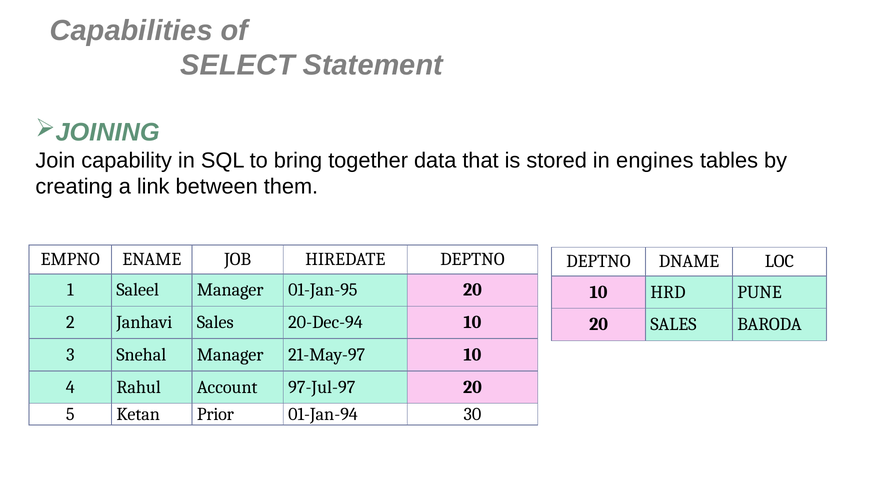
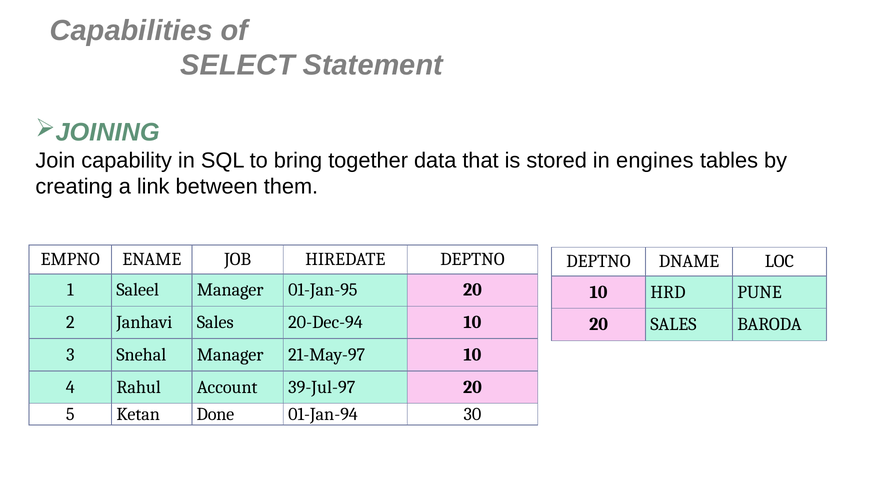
97-Jul-97: 97-Jul-97 -> 39-Jul-97
Prior: Prior -> Done
